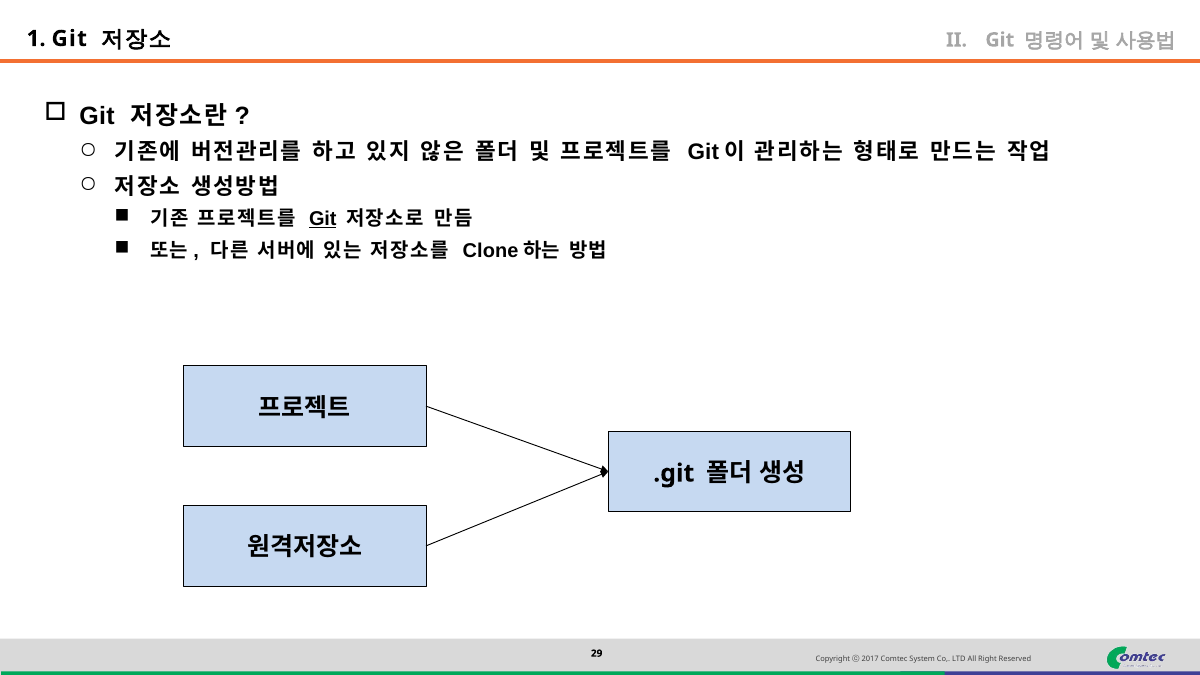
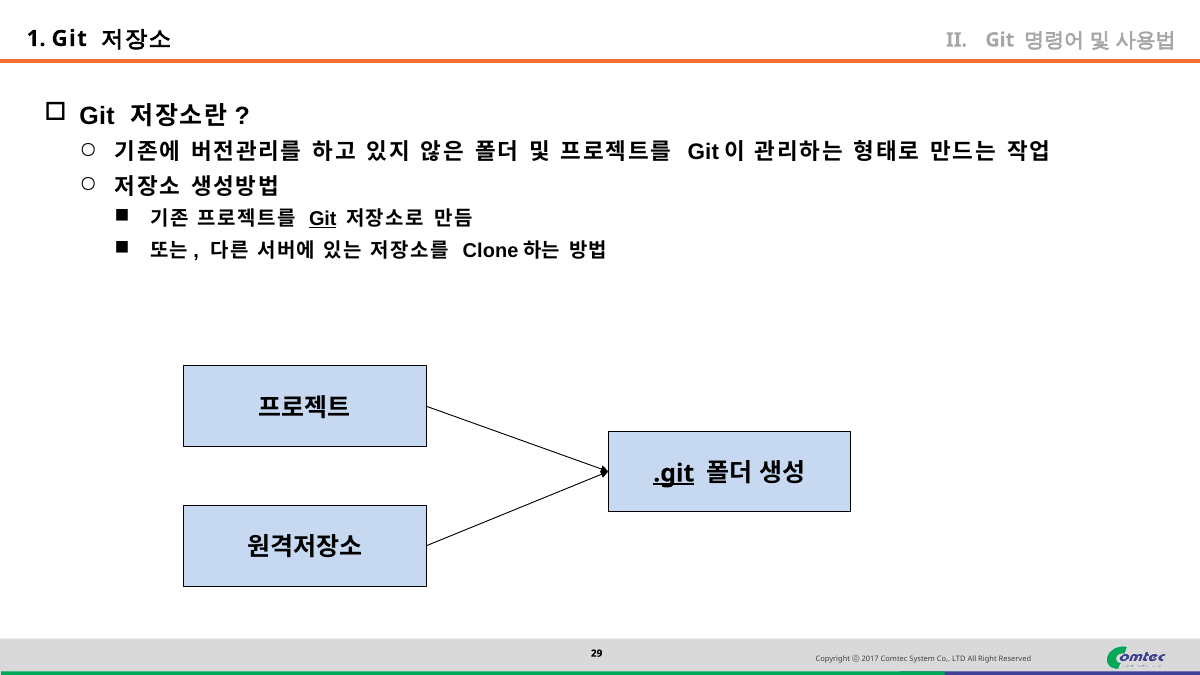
.git underline: none -> present
